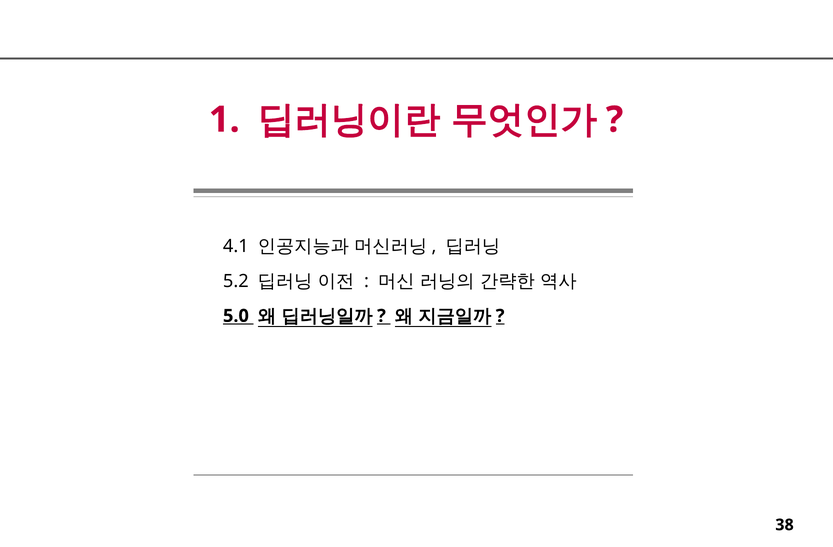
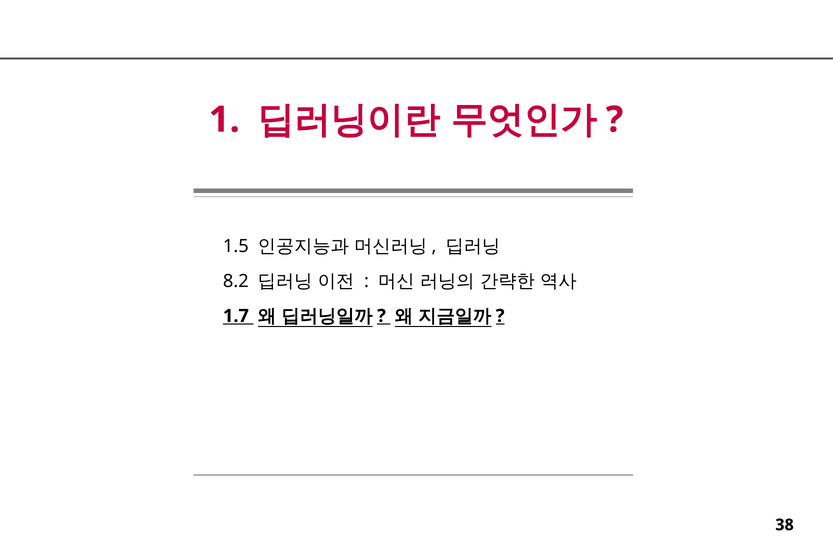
4.1: 4.1 -> 1.5
5.2: 5.2 -> 8.2
5.0: 5.0 -> 1.7
